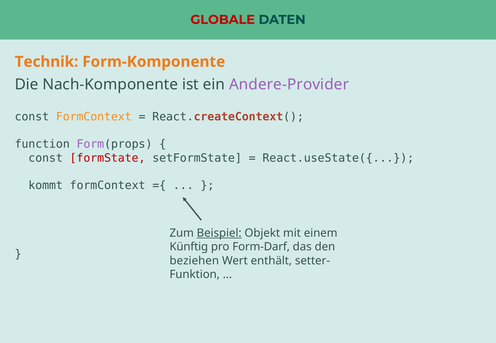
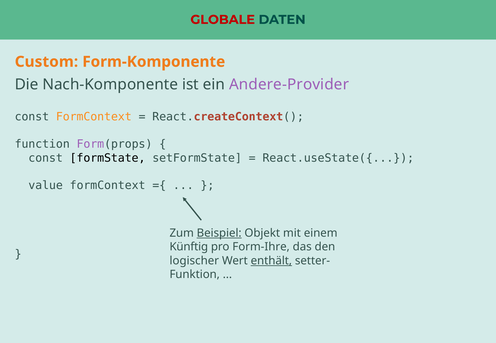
Technik: Technik -> Custom
formState colour: red -> black
kommt: kommt -> value
Form-Darf: Form-Darf -> Form-Ihre
beziehen: beziehen -> logischer
enthält underline: none -> present
